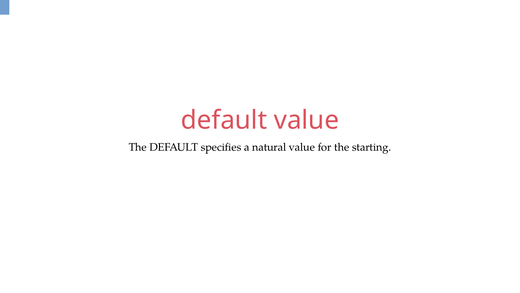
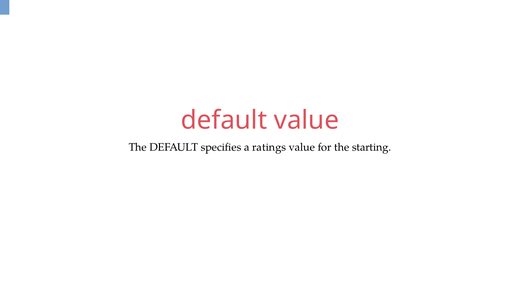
natural: natural -> ratings
